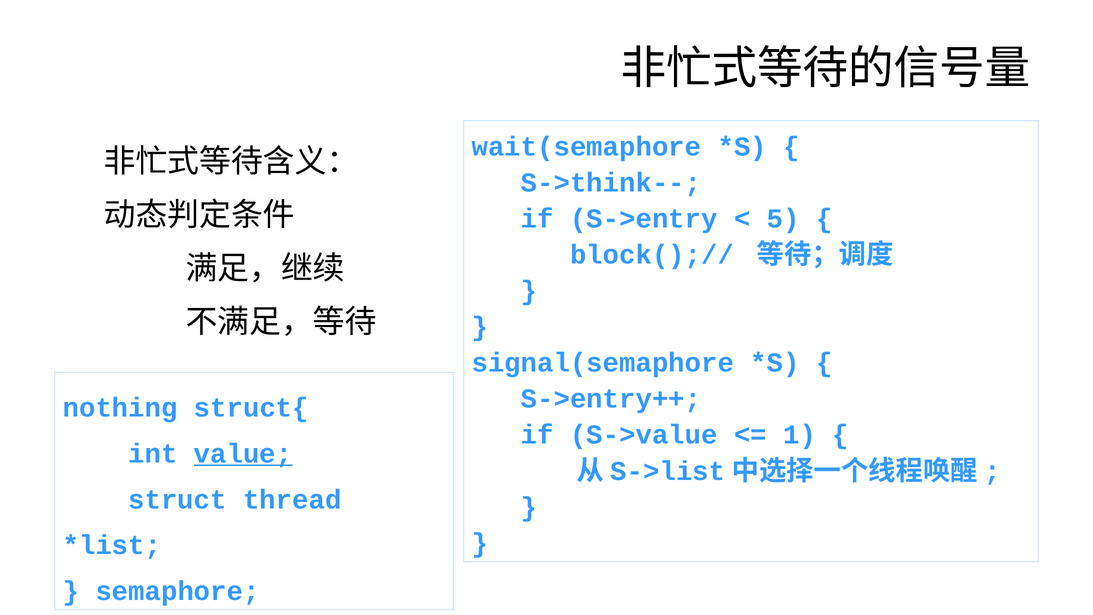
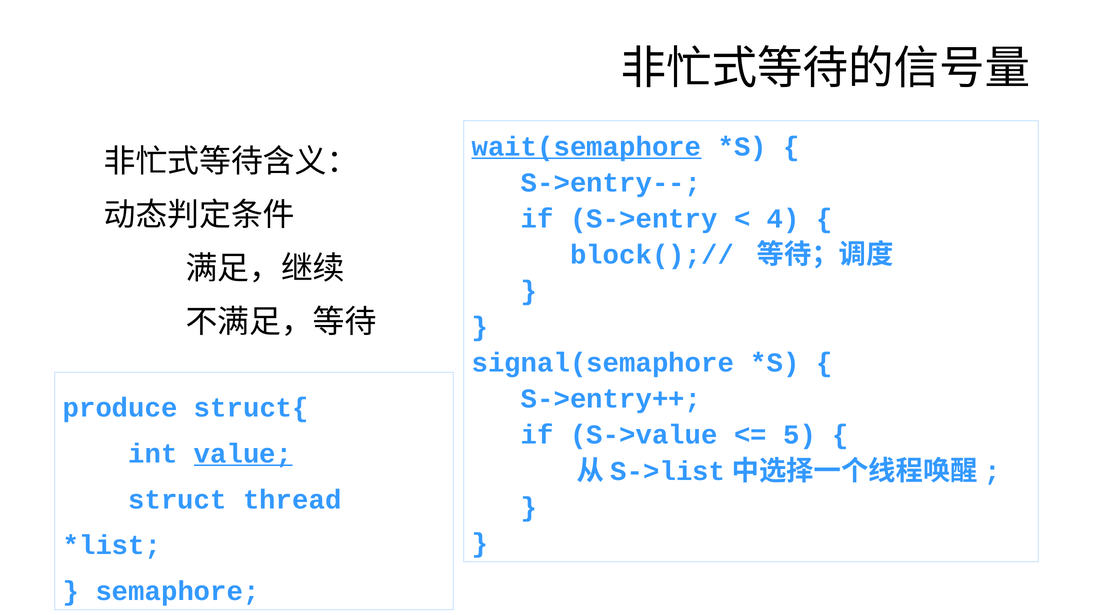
wait(semaphore underline: none -> present
S->think--: S->think-- -> S->entry--
5: 5 -> 4
nothing: nothing -> produce
1: 1 -> 5
